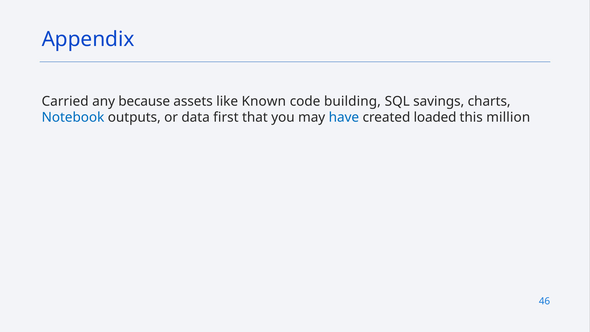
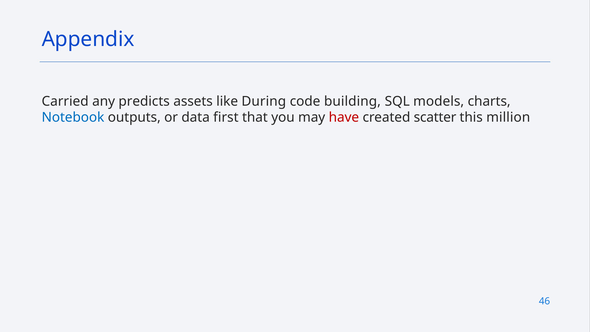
because: because -> predicts
Known: Known -> During
savings: savings -> models
have colour: blue -> red
loaded: loaded -> scatter
